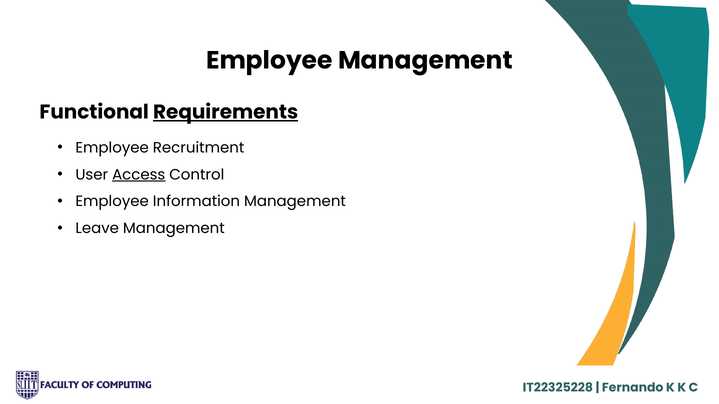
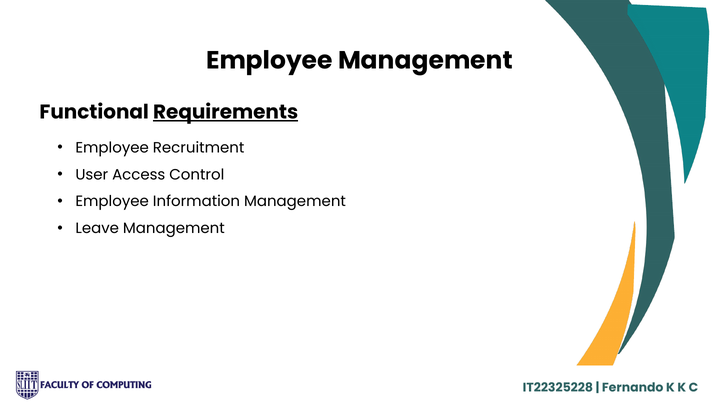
Access underline: present -> none
